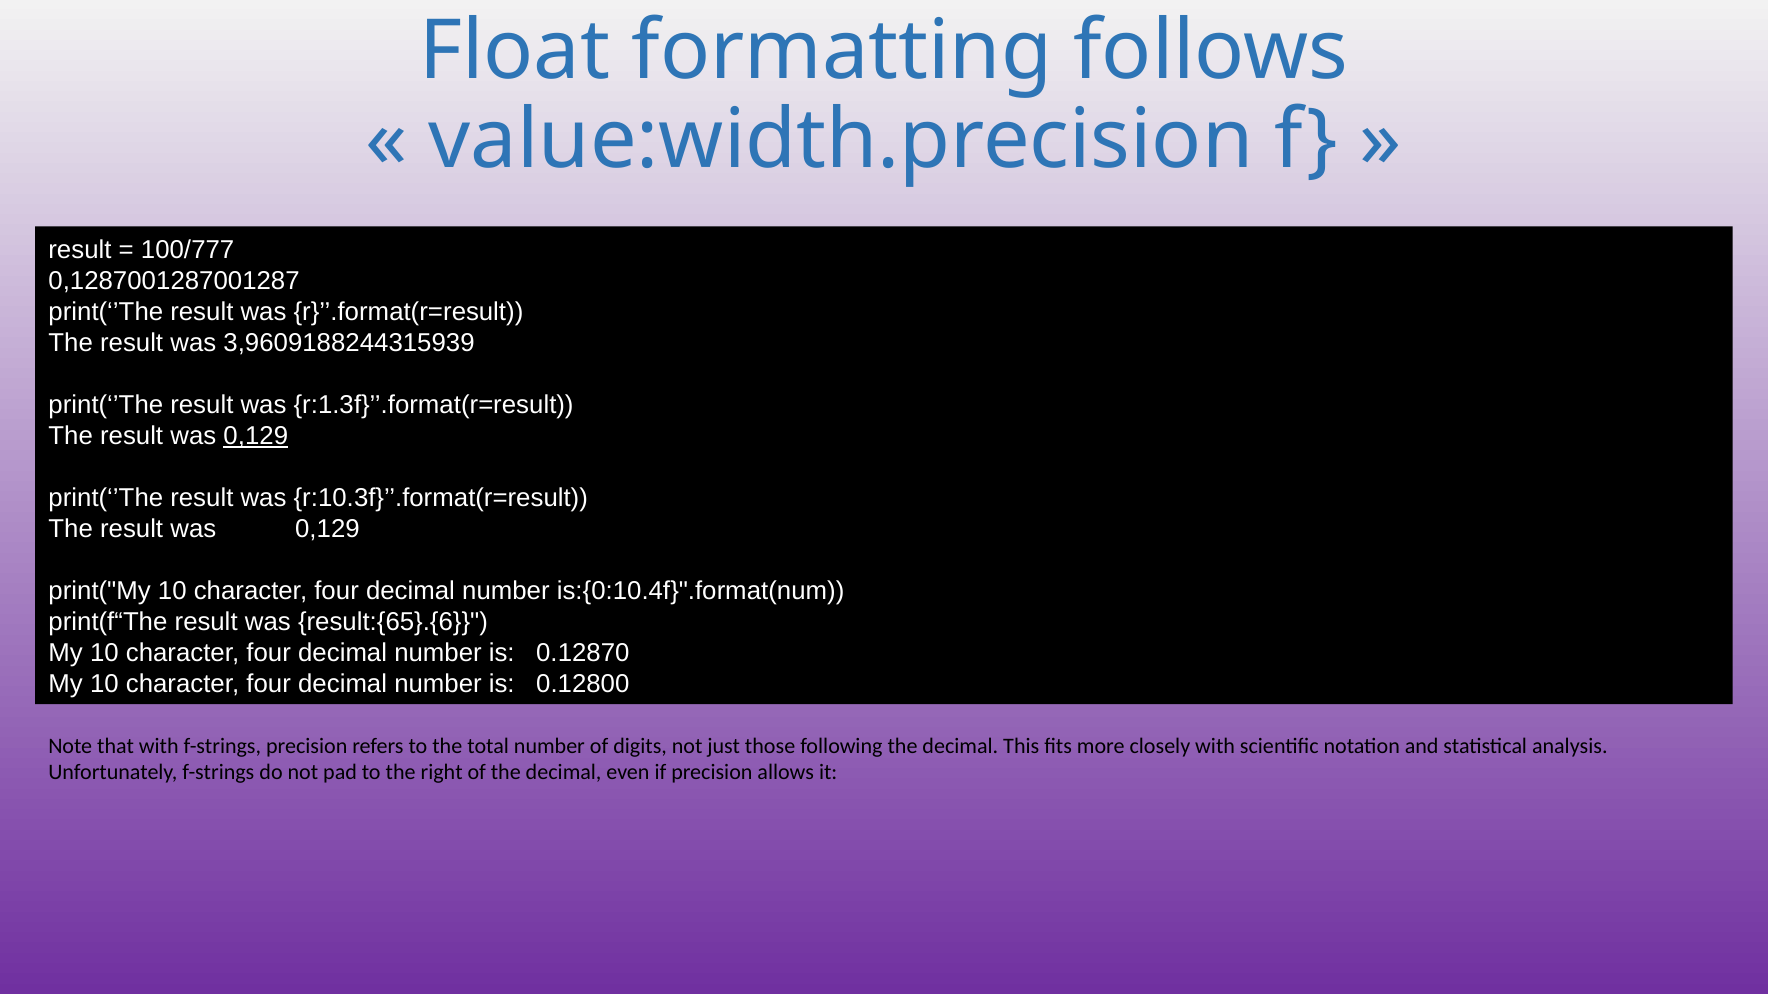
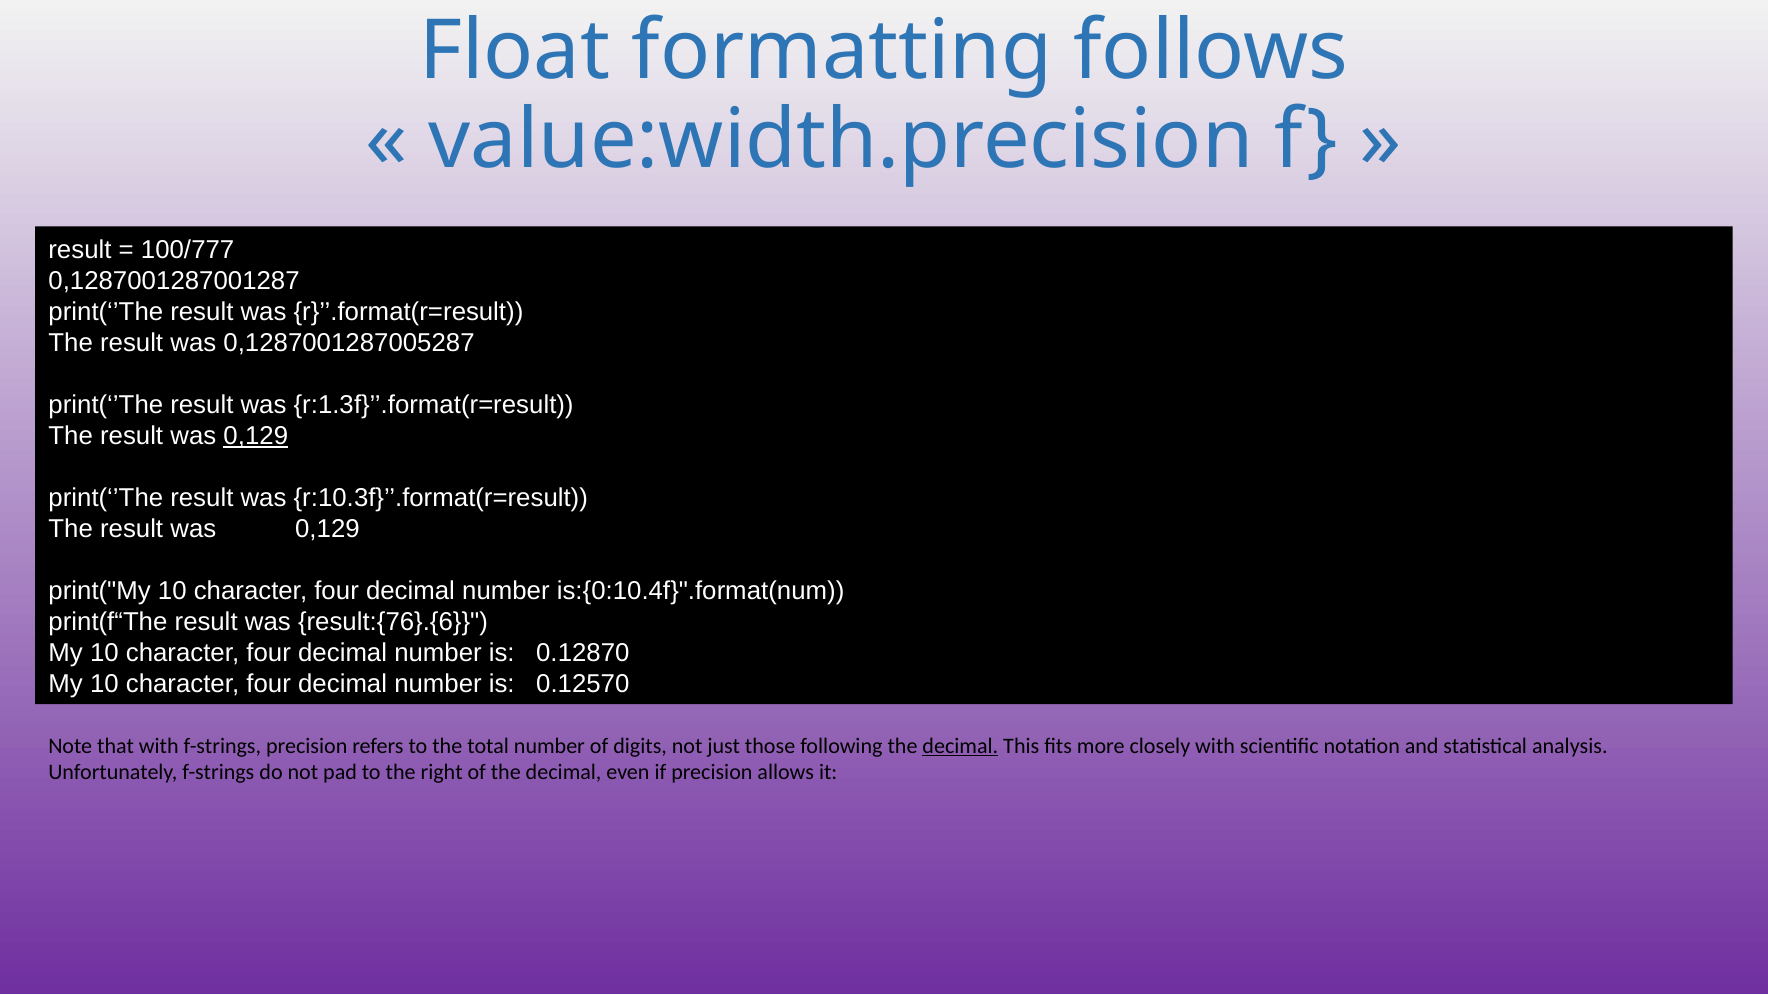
3,9609188244315939: 3,9609188244315939 -> 0,1287001287005287
result:{65}.{6: result:{65}.{6 -> result:{76}.{6
0.12800: 0.12800 -> 0.12570
decimal at (960, 746) underline: none -> present
